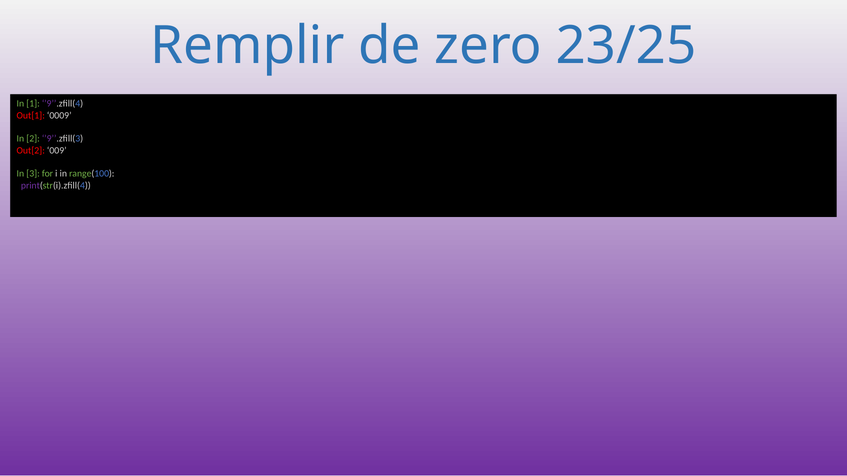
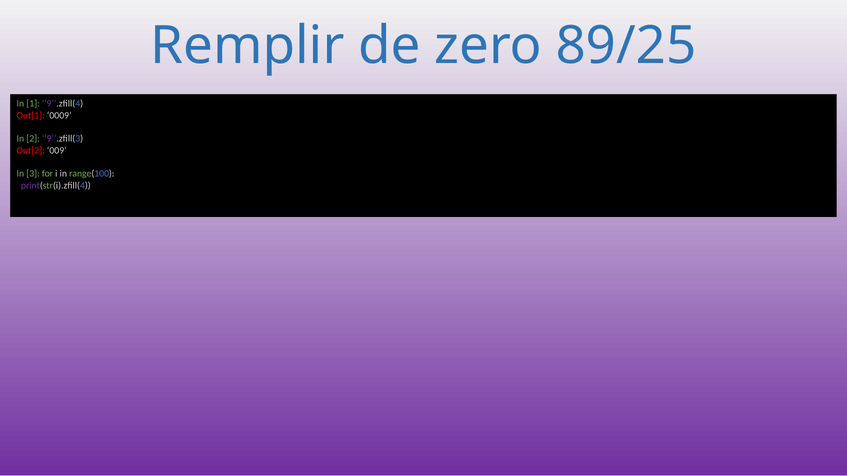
23/25: 23/25 -> 89/25
